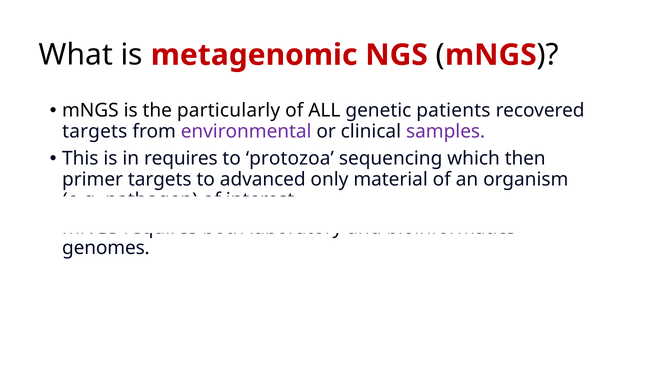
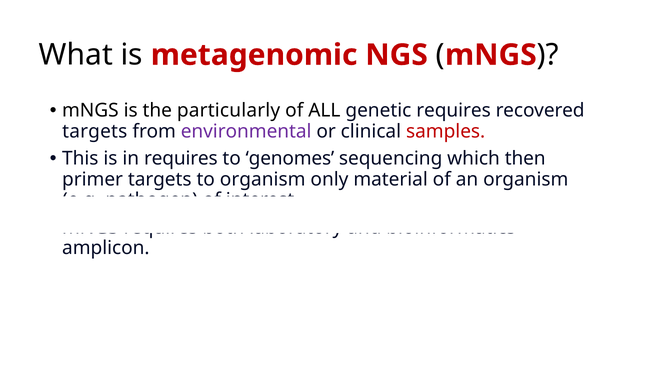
genetic patients: patients -> requires
samples colour: purple -> red
protozoa: protozoa -> genomes
to advanced: advanced -> organism
genomes: genomes -> amplicon
